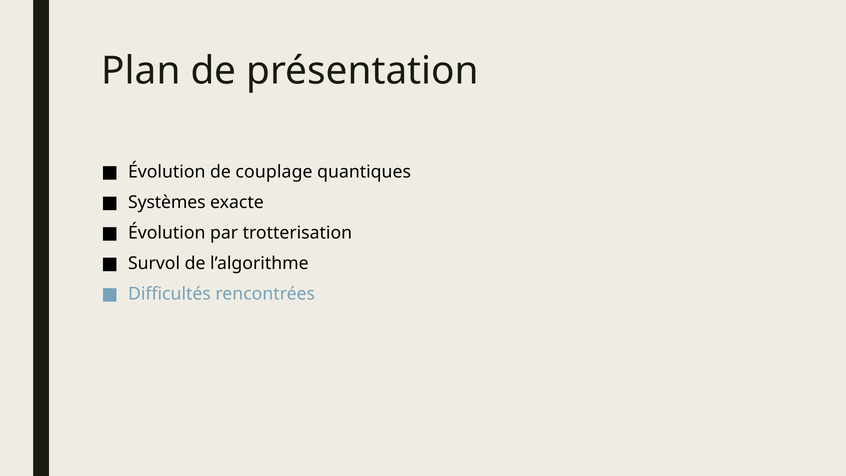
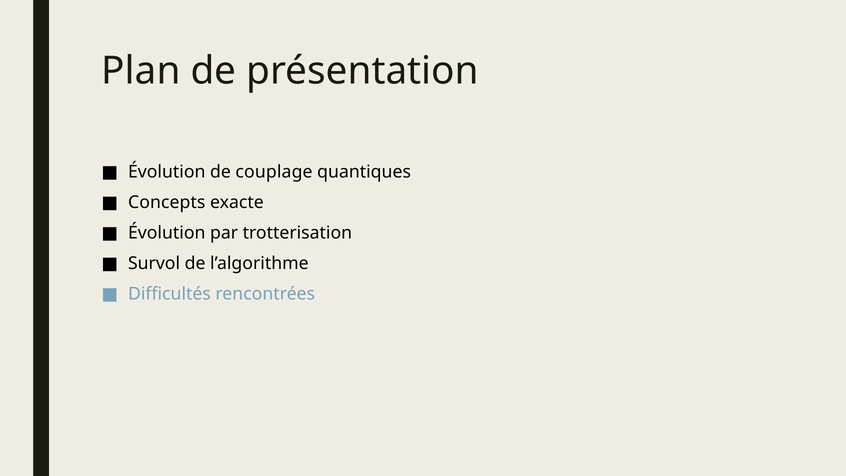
Systèmes: Systèmes -> Concepts
